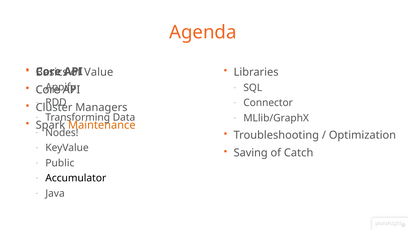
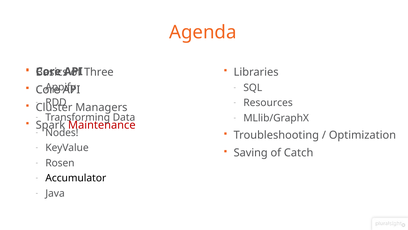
Value: Value -> Three
Connector: Connector -> Resources
Maintenance colour: orange -> red
Public: Public -> Rosen
